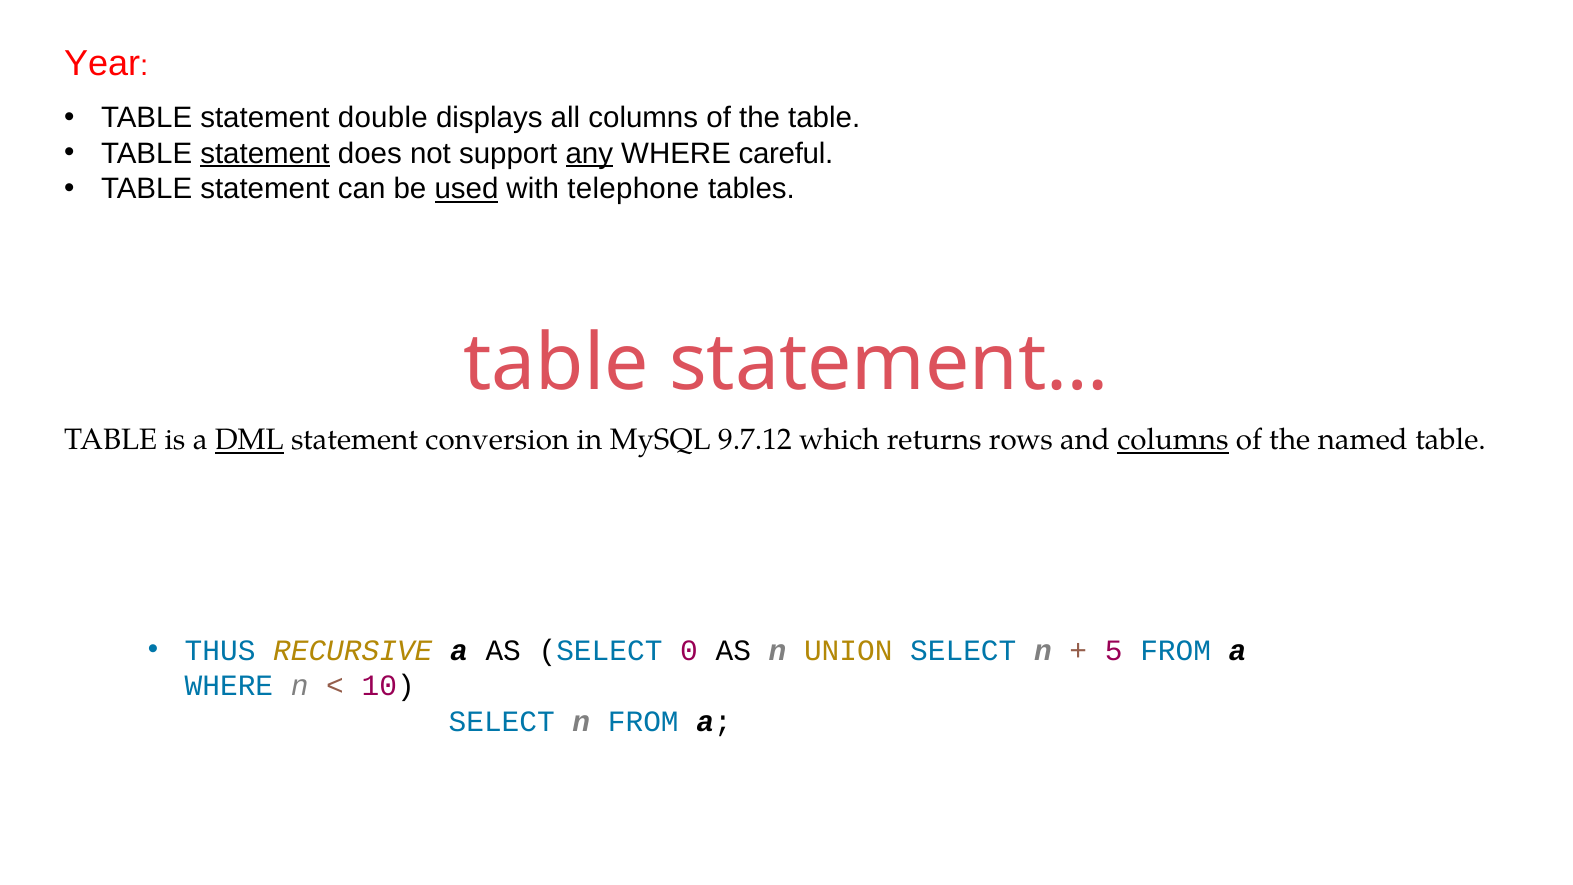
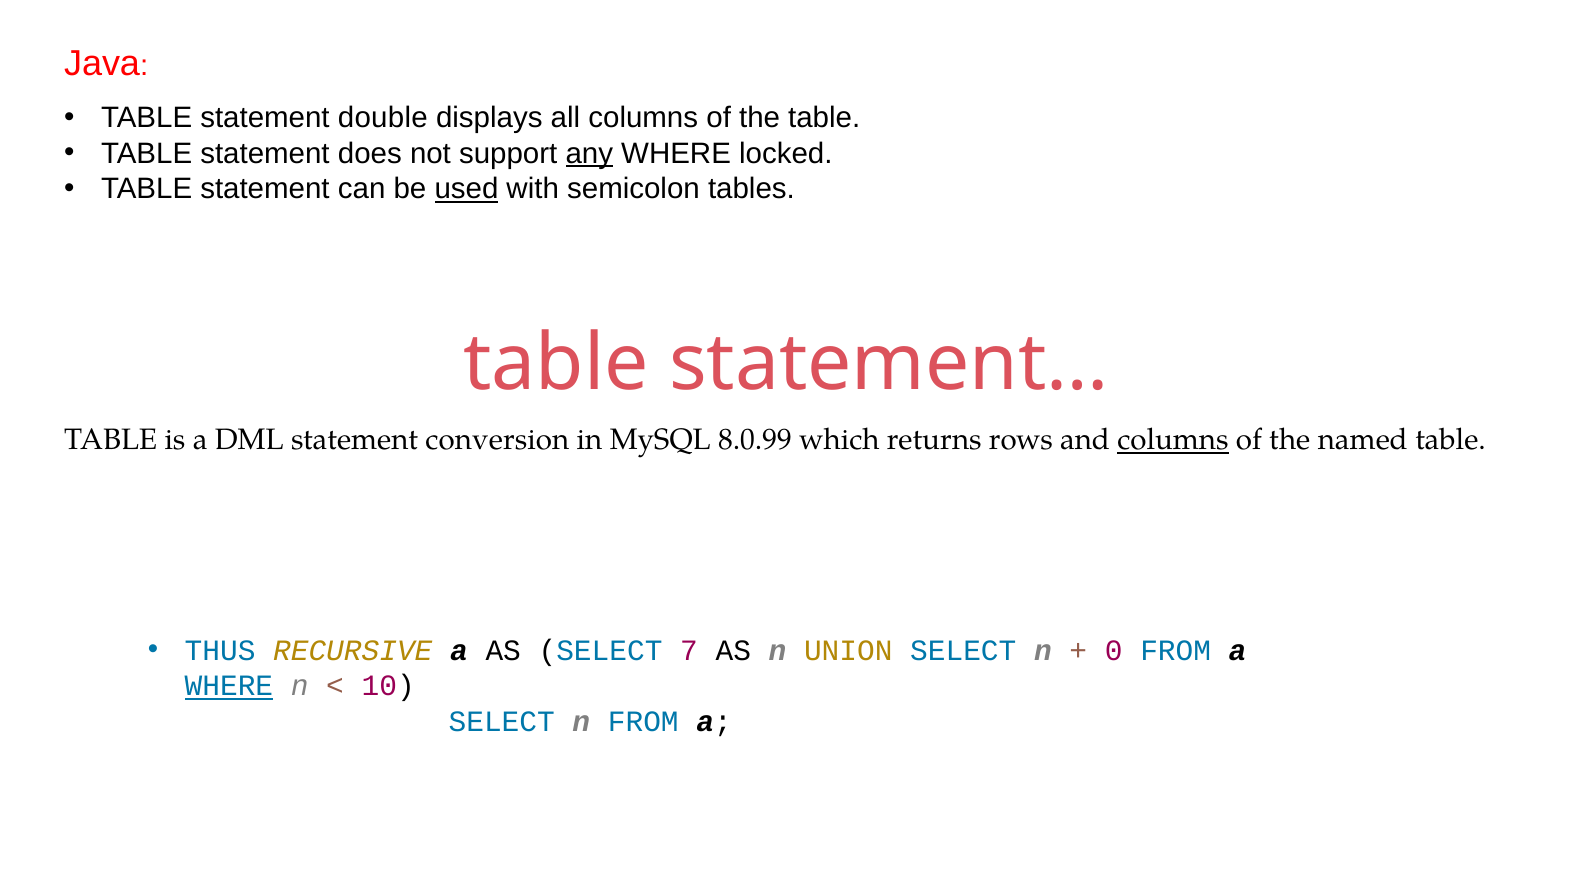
Year: Year -> Java
statement at (265, 154) underline: present -> none
careful: careful -> locked
telephone: telephone -> semicolon
DML underline: present -> none
9.7.12: 9.7.12 -> 8.0.99
0: 0 -> 7
5: 5 -> 0
WHERE at (229, 686) underline: none -> present
